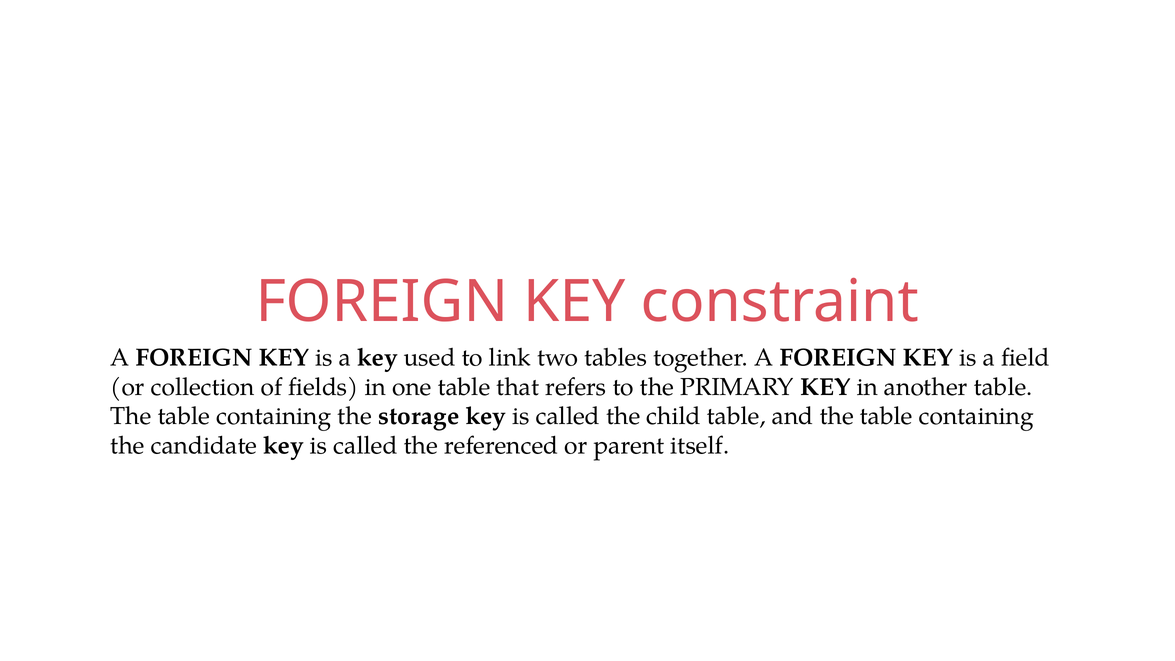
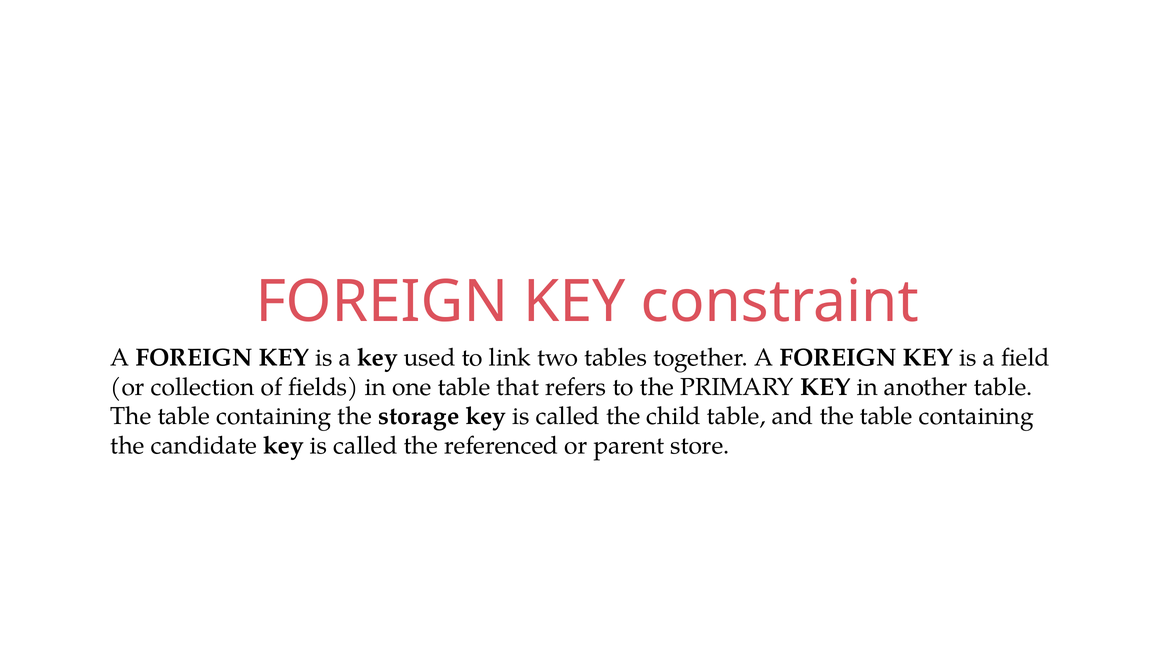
itself: itself -> store
